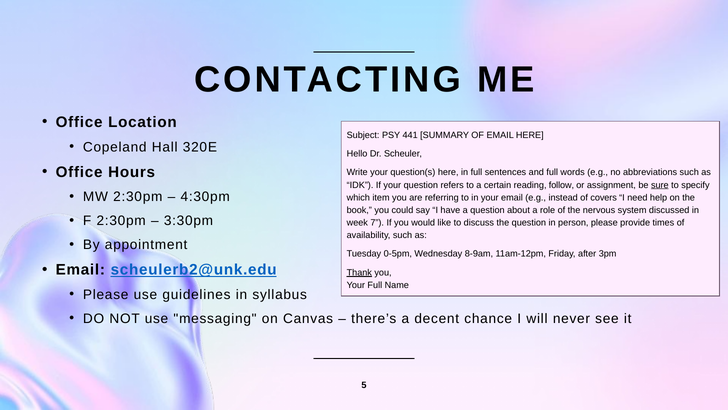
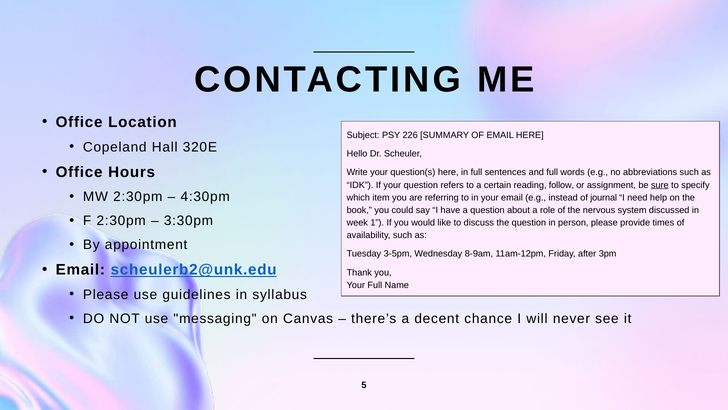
441: 441 -> 226
covers: covers -> journal
7: 7 -> 1
0-5pm: 0-5pm -> 3-5pm
Thank underline: present -> none
